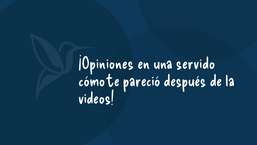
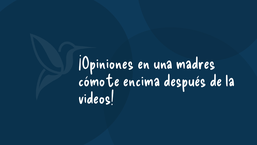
servido: servido -> madres
pareció: pareció -> encima
